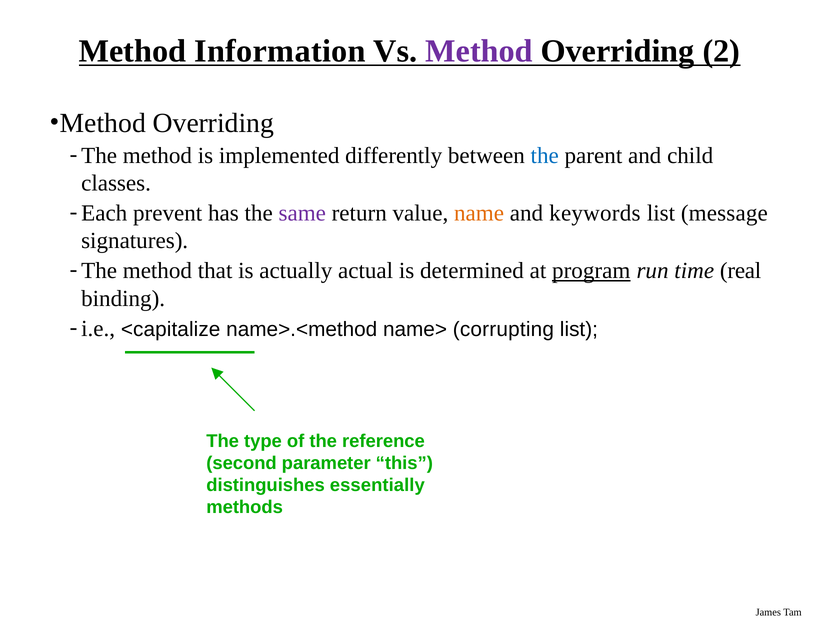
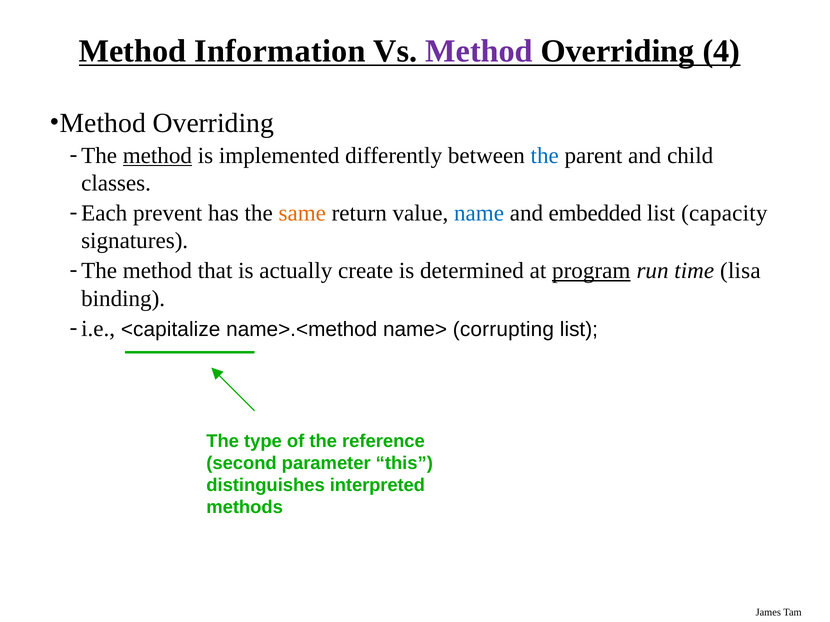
2: 2 -> 4
method at (157, 156) underline: none -> present
same colour: purple -> orange
name colour: orange -> blue
keywords: keywords -> embedded
message: message -> capacity
actual: actual -> create
real: real -> lisa
essentially: essentially -> interpreted
